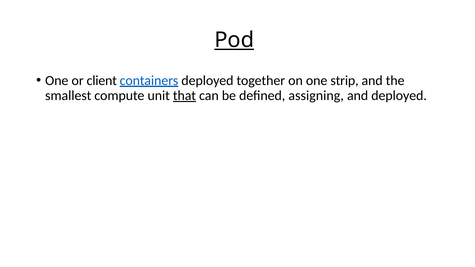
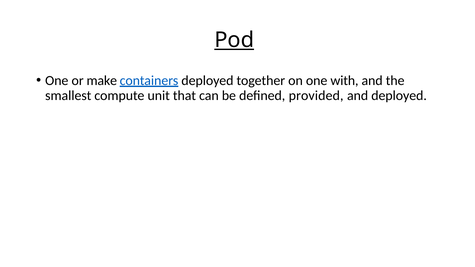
client: client -> make
strip: strip -> with
that underline: present -> none
assigning: assigning -> provided
